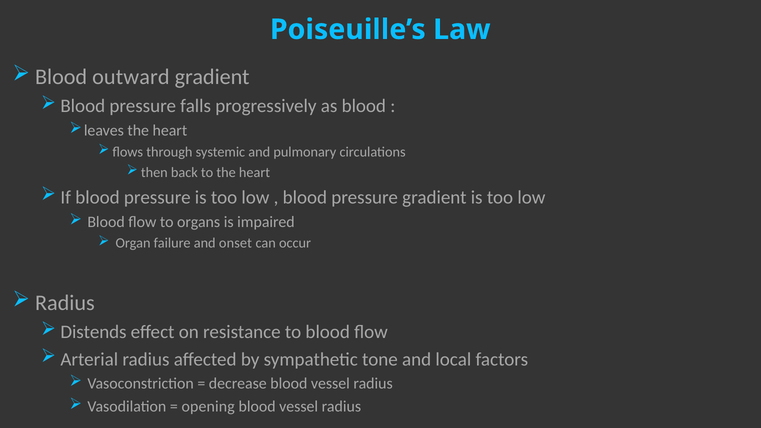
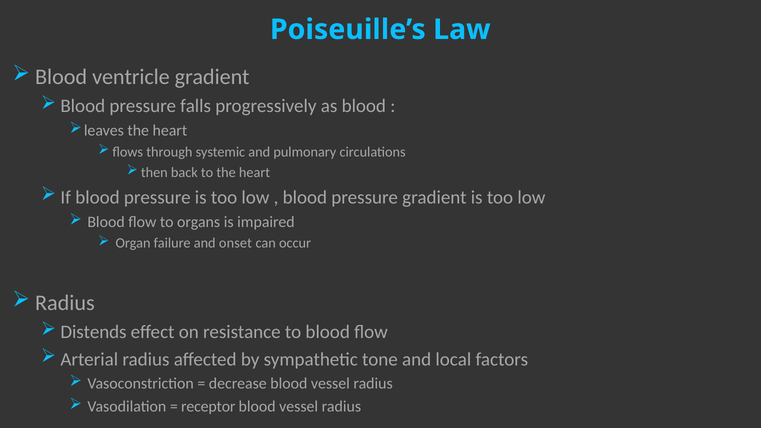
outward: outward -> ventricle
opening: opening -> receptor
